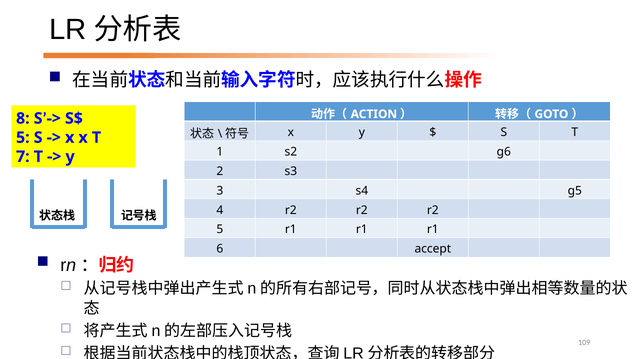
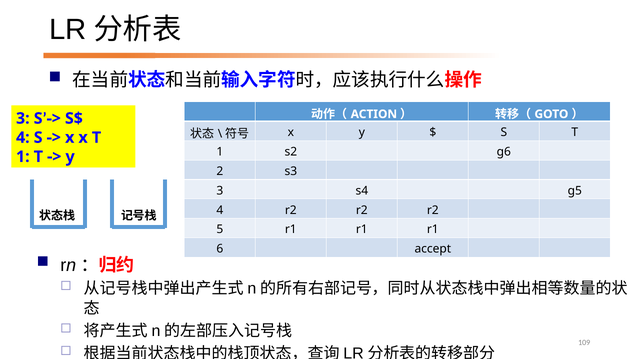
8 at (23, 119): 8 -> 3
5 at (23, 138): 5 -> 4
7 at (23, 157): 7 -> 1
